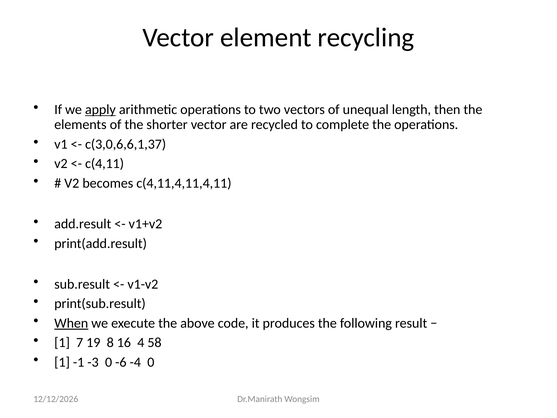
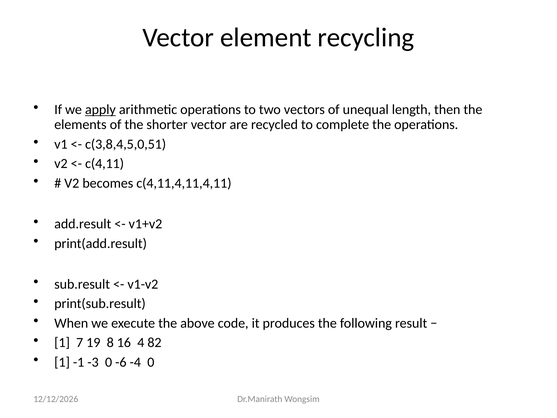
c(3,0,6,6,1,37: c(3,0,6,6,1,37 -> c(3,8,4,5,0,51
When underline: present -> none
58: 58 -> 82
